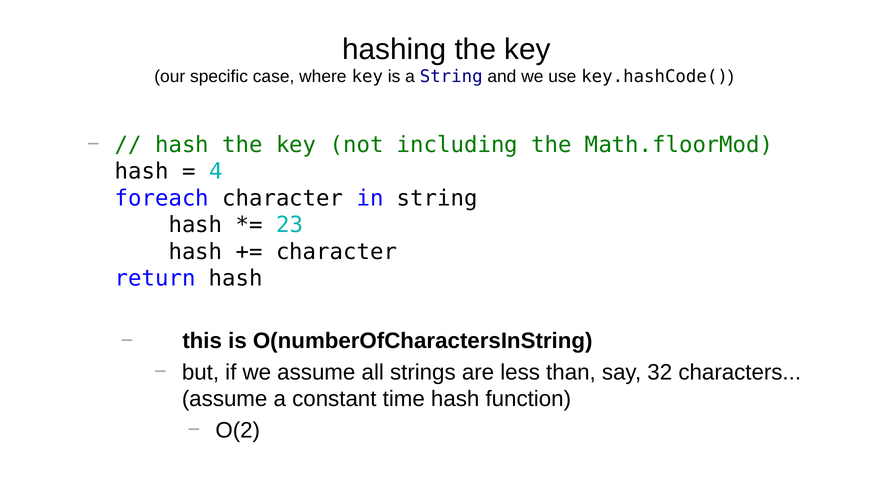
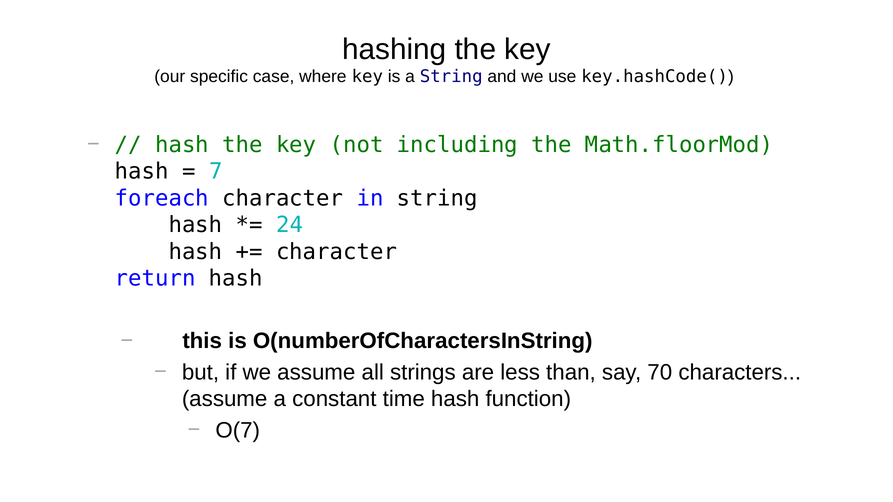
4: 4 -> 7
23: 23 -> 24
32: 32 -> 70
O(2: O(2 -> O(7
